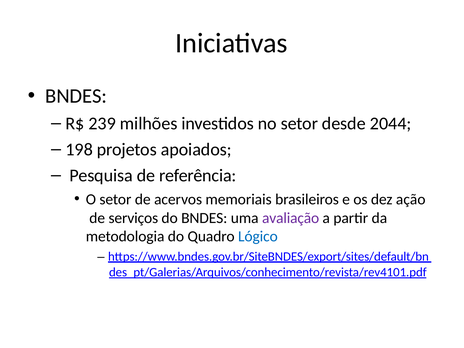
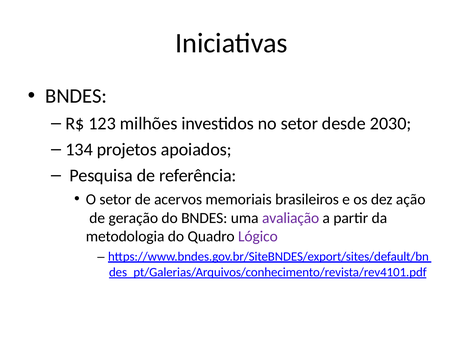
239: 239 -> 123
2044: 2044 -> 2030
198: 198 -> 134
serviços: serviços -> geração
Lógico colour: blue -> purple
